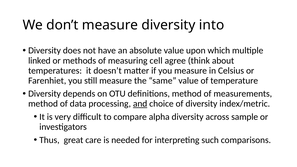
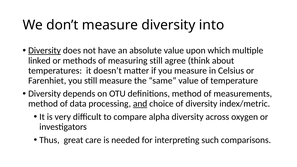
Diversity at (45, 51) underline: none -> present
measuring cell: cell -> still
sample: sample -> oxygen
